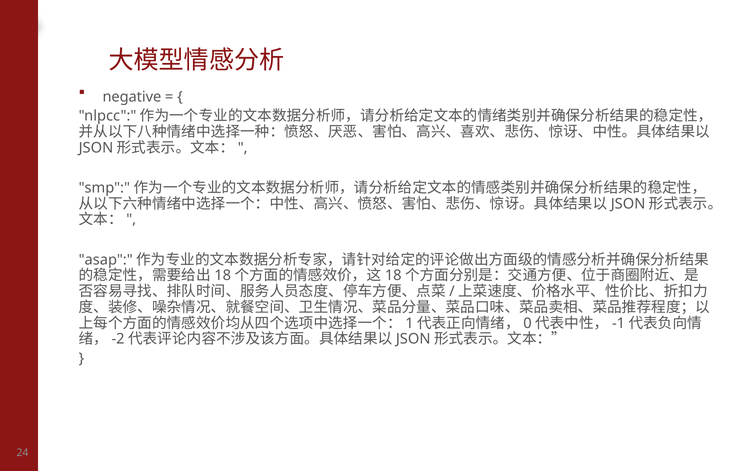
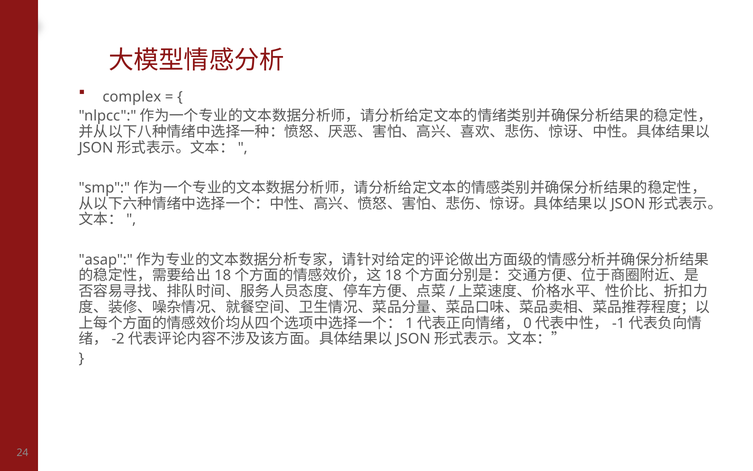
negative: negative -> complex
